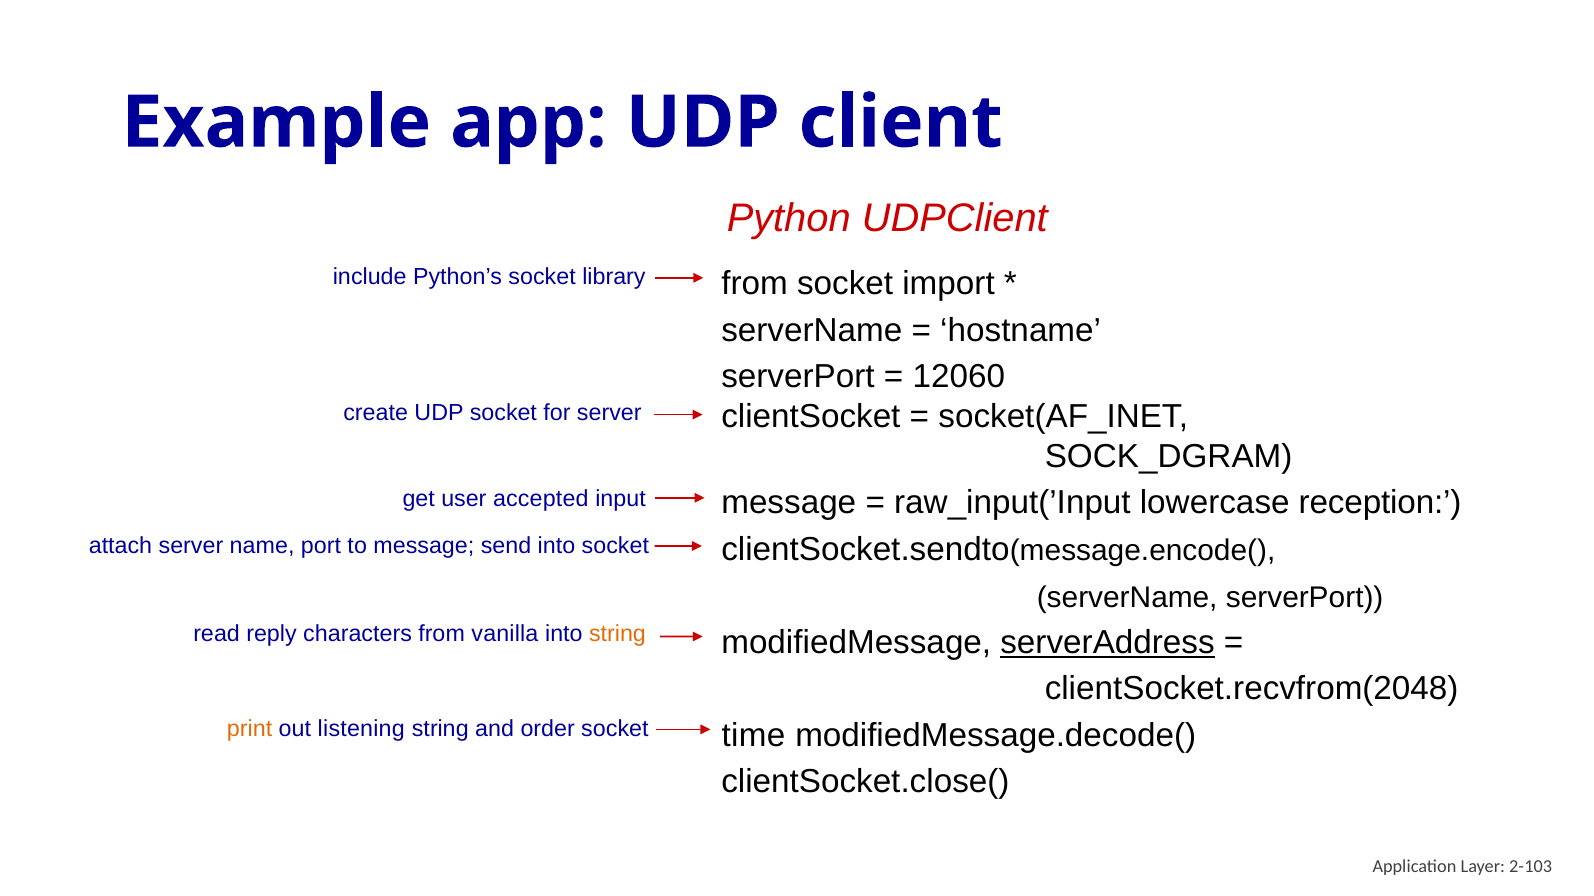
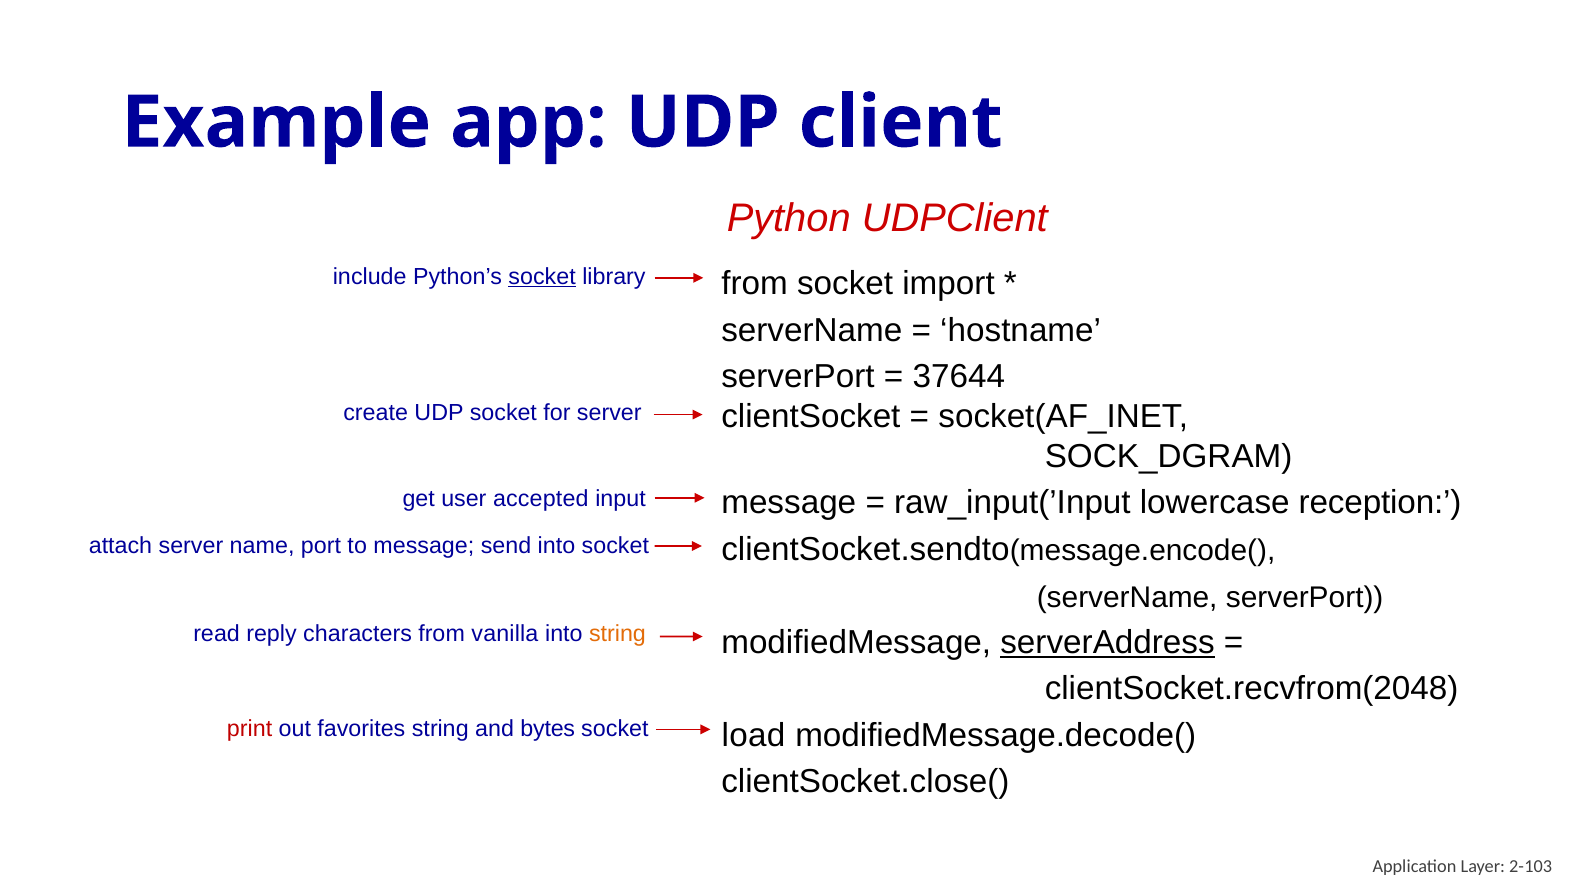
socket at (542, 277) underline: none -> present
12060: 12060 -> 37644
print colour: orange -> red
listening: listening -> favorites
order: order -> bytes
time: time -> load
